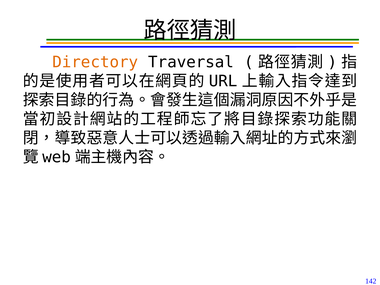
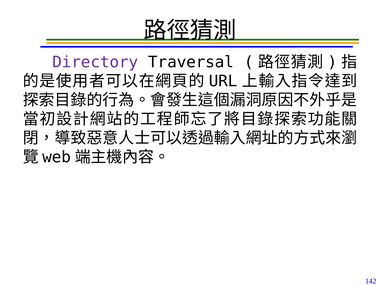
Directory colour: orange -> purple
